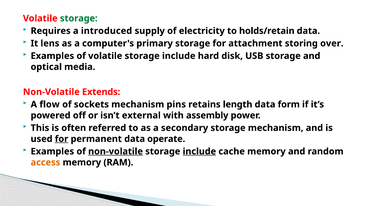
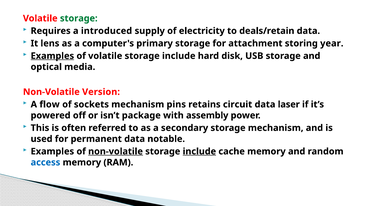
holds/retain: holds/retain -> deals/retain
over: over -> year
Examples at (52, 56) underline: none -> present
Extends: Extends -> Version
length: length -> circuit
form: form -> laser
external: external -> package
for at (62, 139) underline: present -> none
operate: operate -> notable
access colour: orange -> blue
